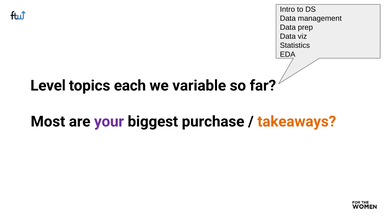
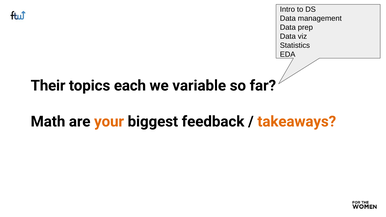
Level: Level -> Their
Most: Most -> Math
your colour: purple -> orange
purchase: purchase -> feedback
